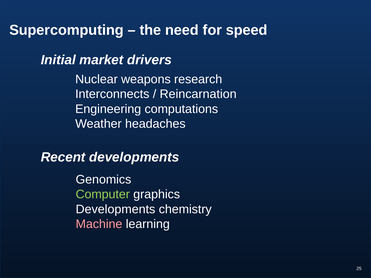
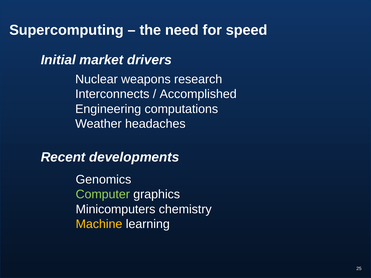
Reincarnation: Reincarnation -> Accomplished
Developments at (115, 209): Developments -> Minicomputers
Machine colour: pink -> yellow
